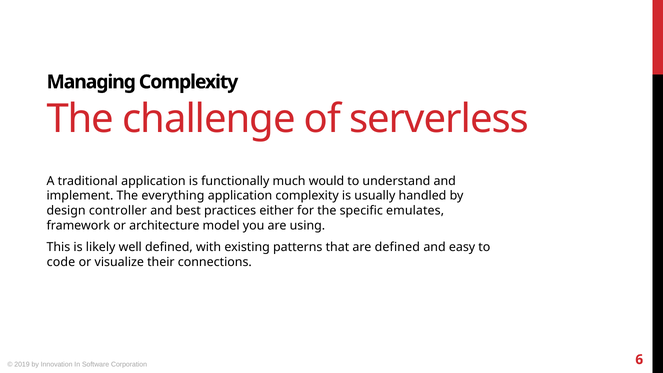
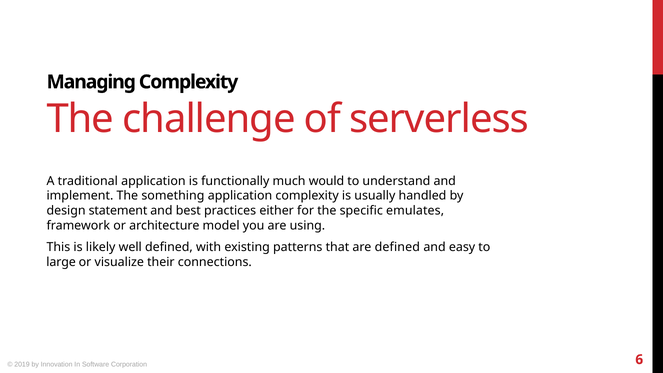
everything: everything -> something
controller: controller -> statement
code: code -> large
